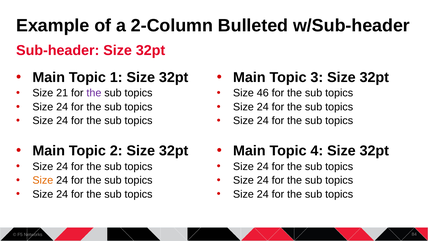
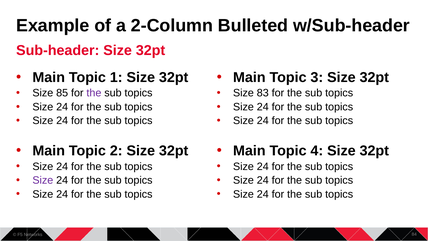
21: 21 -> 85
46: 46 -> 83
Size at (43, 180) colour: orange -> purple
